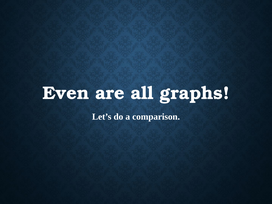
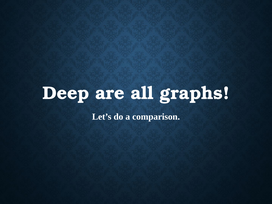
Even: Even -> Deep
